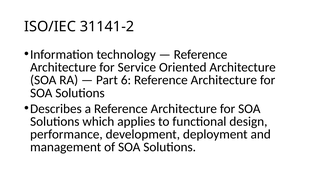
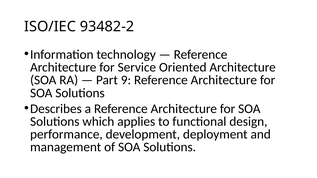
31141-2: 31141-2 -> 93482-2
6: 6 -> 9
